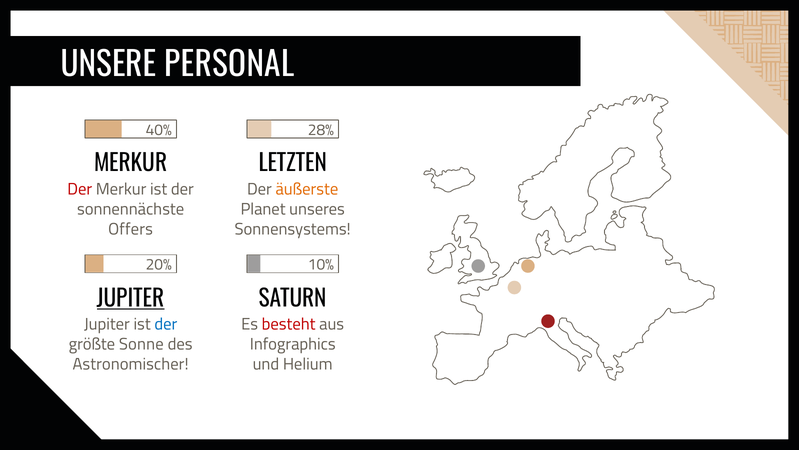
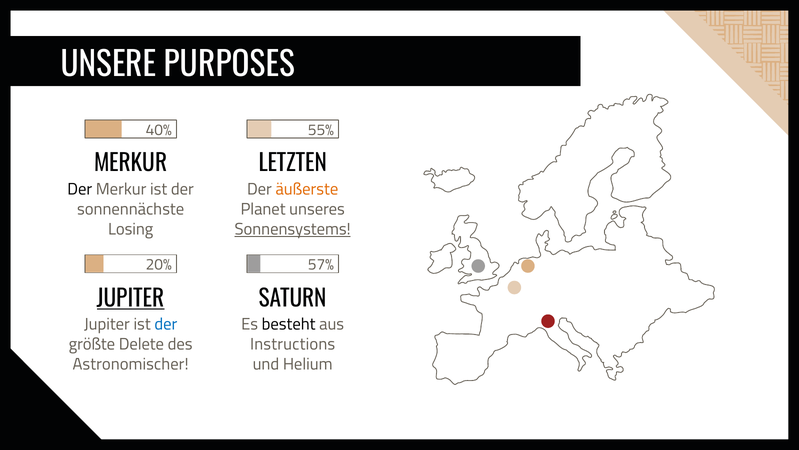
PERSONAL: PERSONAL -> PURPOSES
28%: 28% -> 55%
Der at (80, 189) colour: red -> black
Offers: Offers -> Losing
Sonnensystems underline: none -> present
10%: 10% -> 57%
besteht colour: red -> black
Sonne: Sonne -> Delete
Infographics: Infographics -> Instructions
